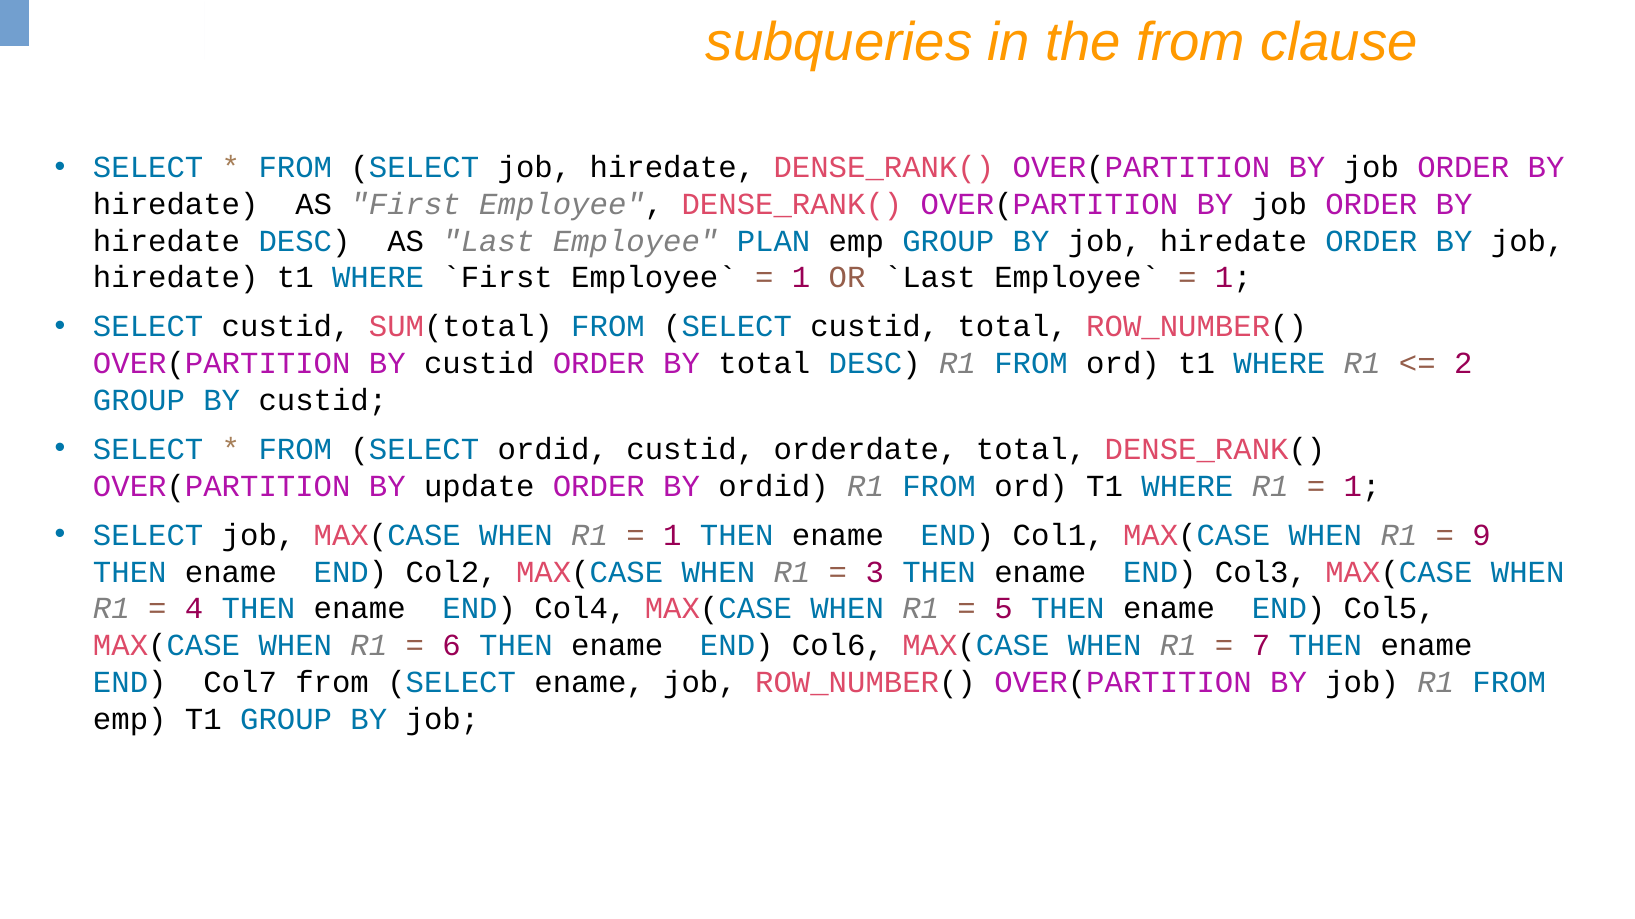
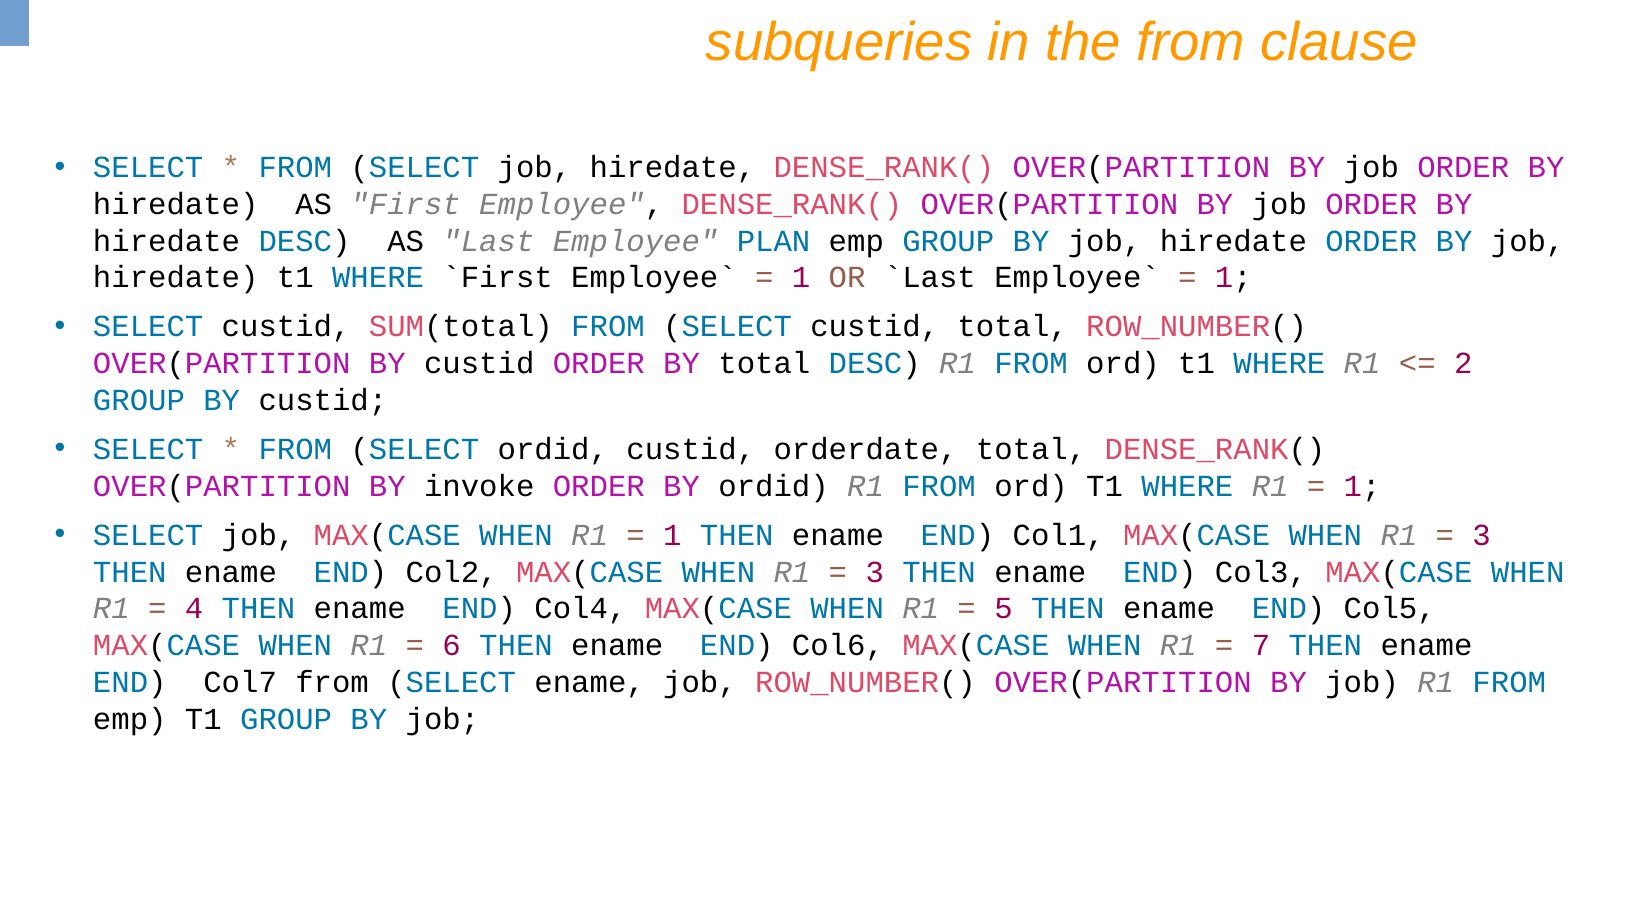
update: update -> invoke
9 at (1482, 536): 9 -> 3
